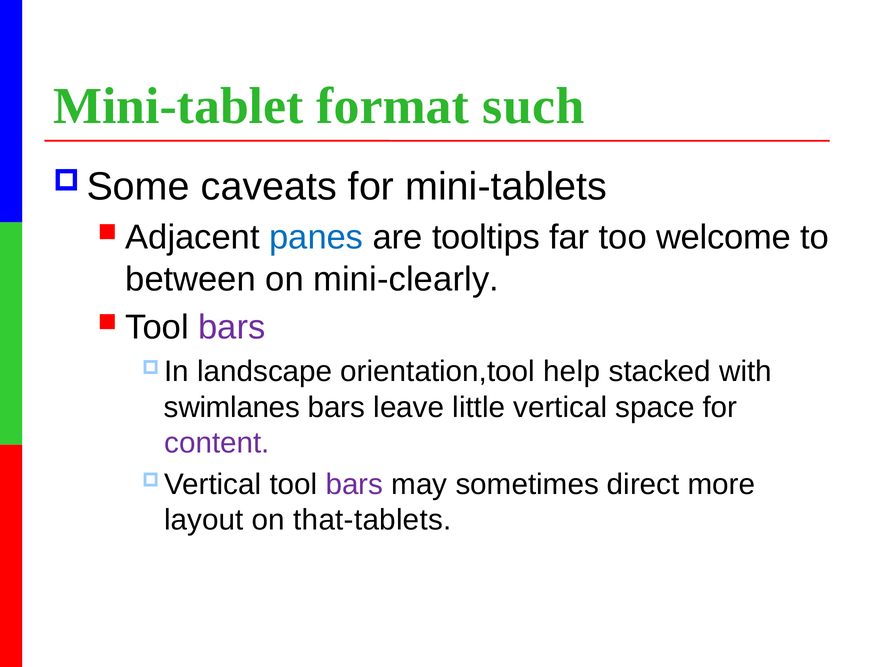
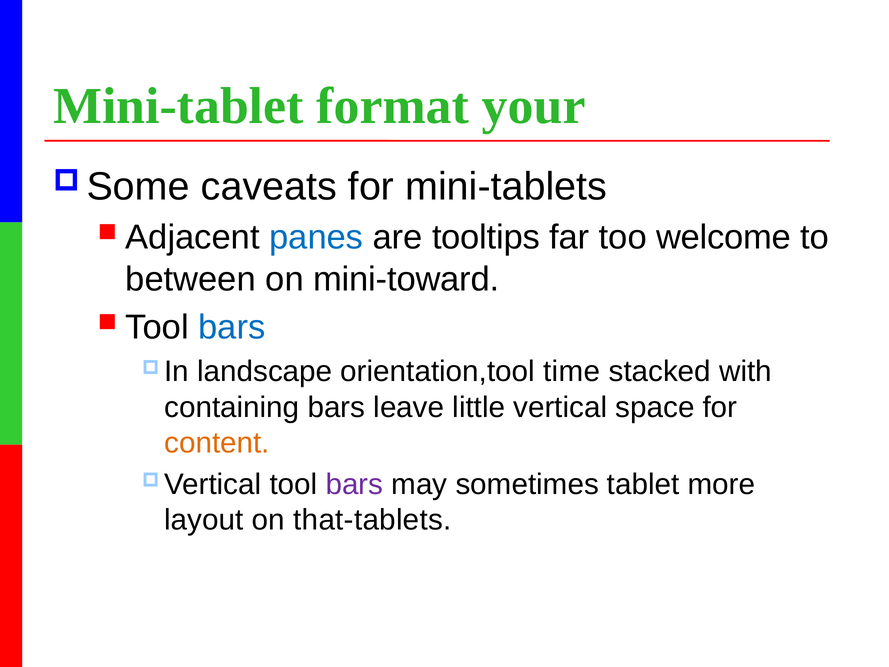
such: such -> your
mini-clearly: mini-clearly -> mini-toward
bars at (232, 327) colour: purple -> blue
help: help -> time
swimlanes: swimlanes -> containing
content colour: purple -> orange
direct: direct -> tablet
